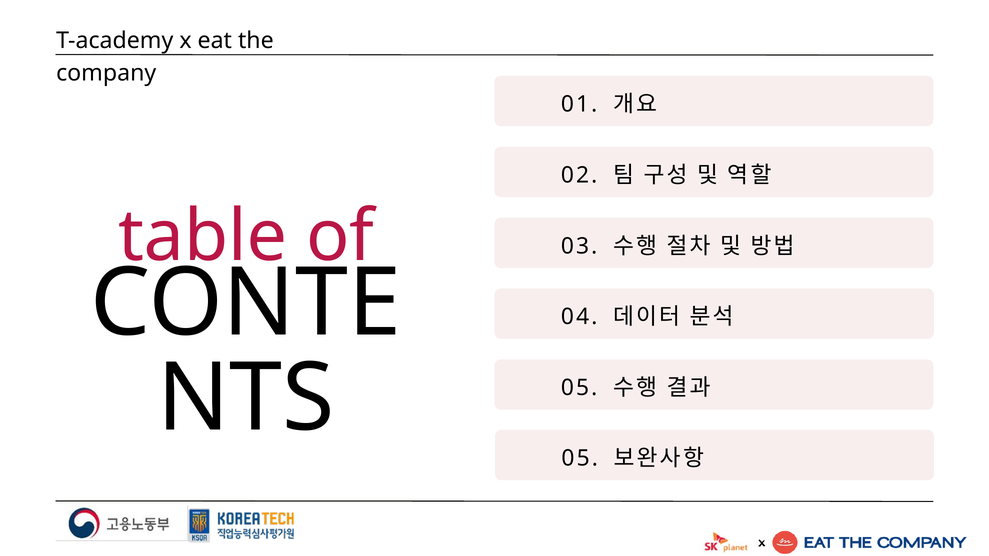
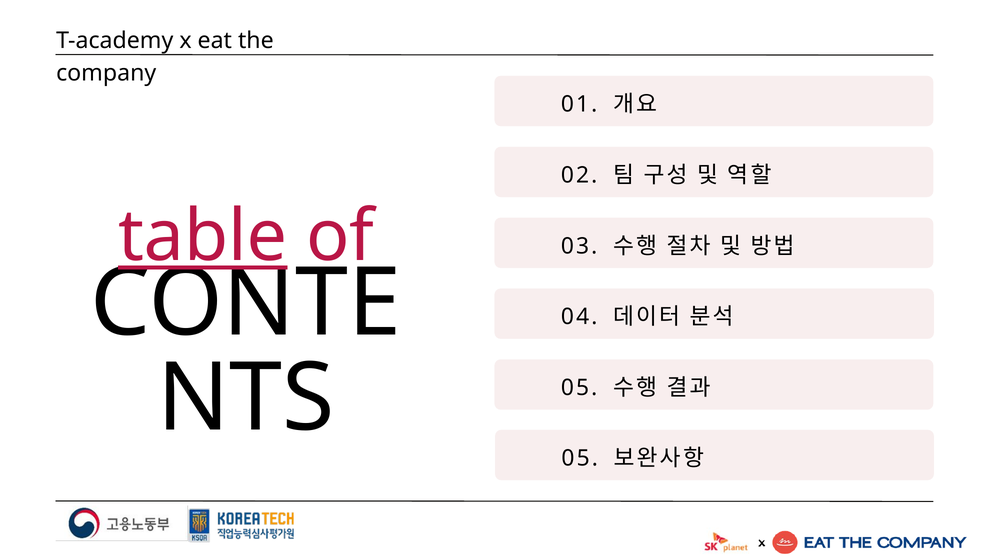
table underline: none -> present
